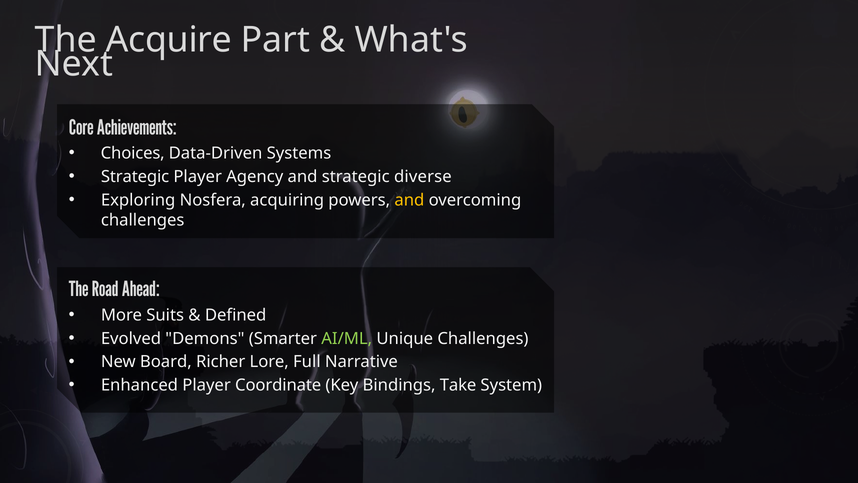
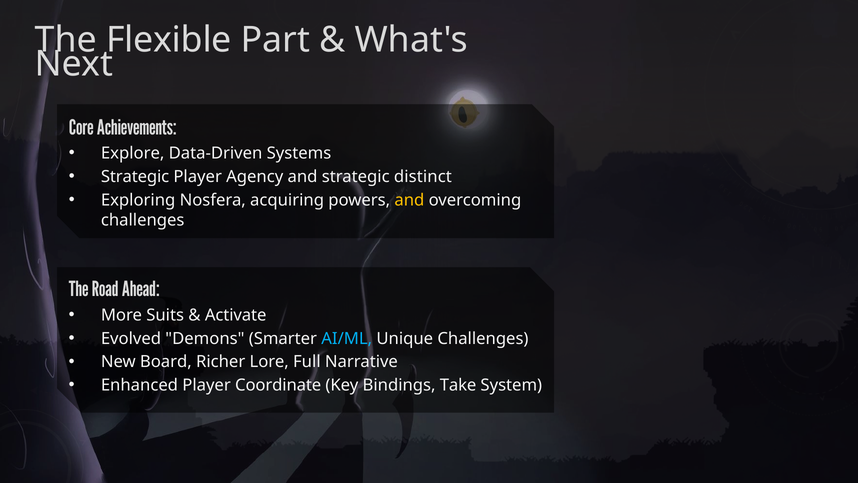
Acquire: Acquire -> Flexible
Choices: Choices -> Explore
diverse: diverse -> distinct
Defined: Defined -> Activate
AI/ML colour: light green -> light blue
